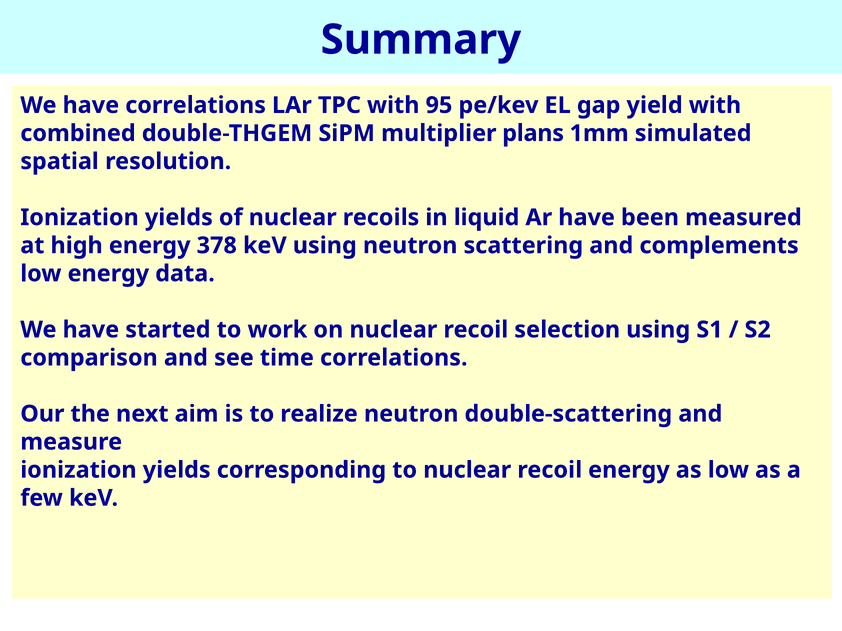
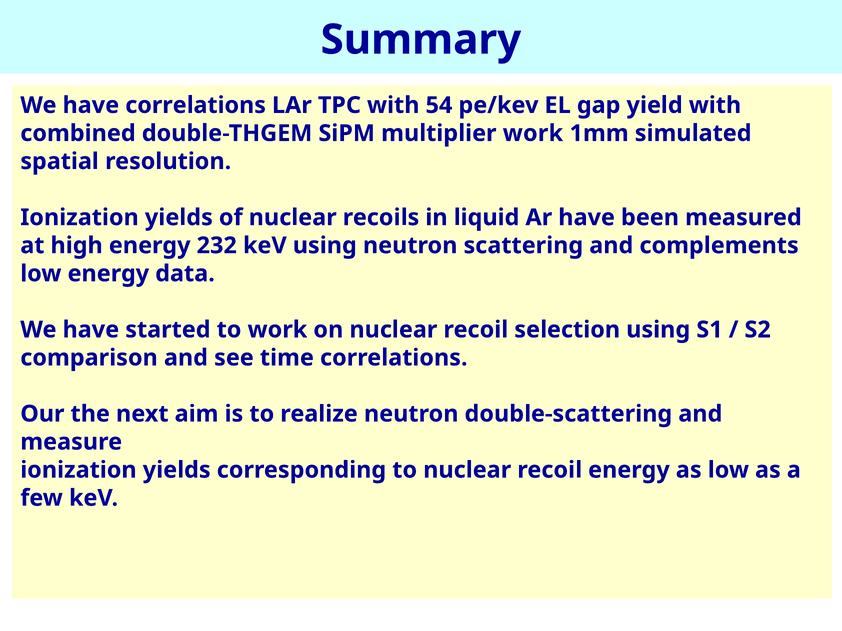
95: 95 -> 54
multiplier plans: plans -> work
378: 378 -> 232
